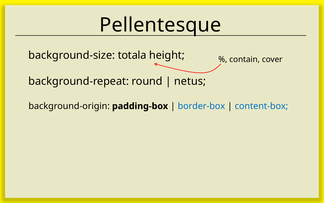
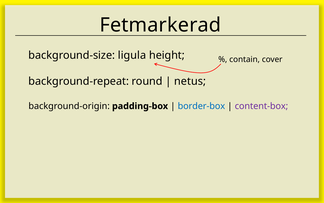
Pellentesque: Pellentesque -> Fetmarkerad
totala: totala -> ligula
content-box colour: blue -> purple
